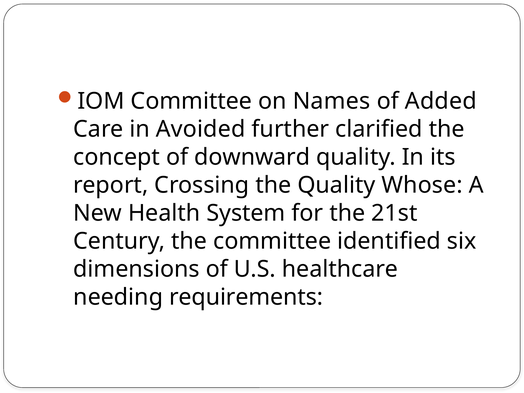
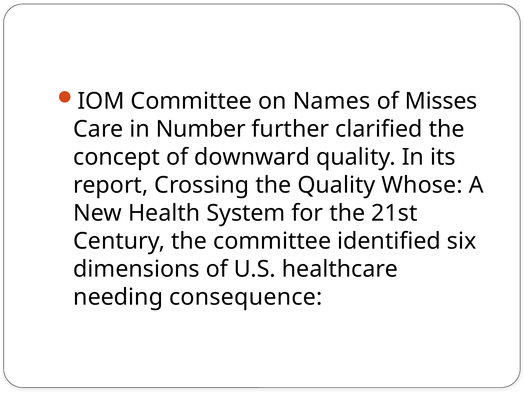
Added: Added -> Misses
Avoided: Avoided -> Number
requirements: requirements -> consequence
